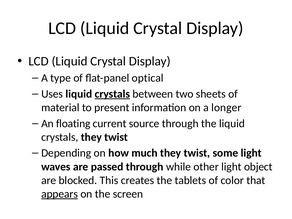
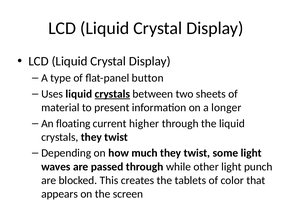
optical: optical -> button
source: source -> higher
object: object -> punch
appears underline: present -> none
